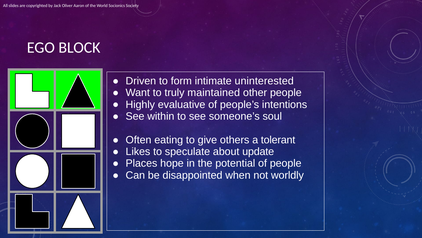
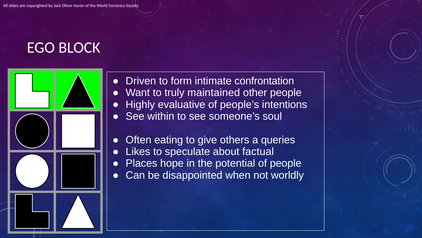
uninterested: uninterested -> confrontation
tolerant: tolerant -> queries
update: update -> factual
